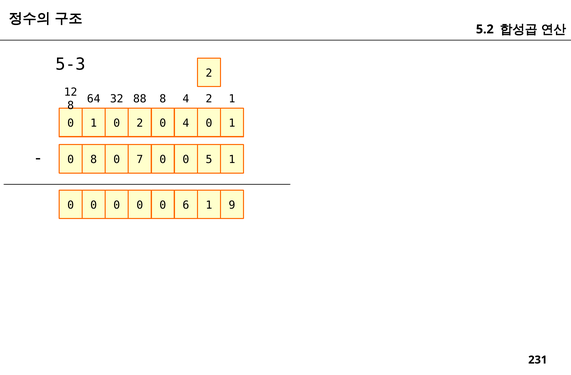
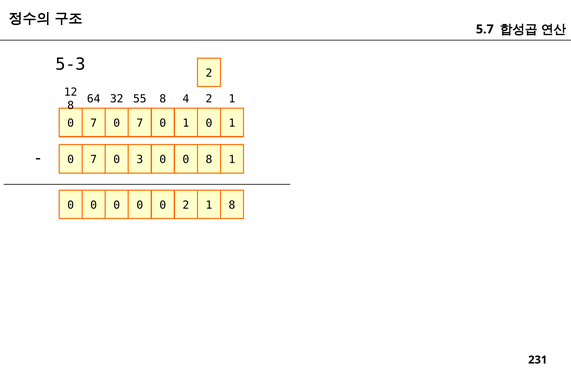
5.2: 5.2 -> 5.7
88: 88 -> 55
1 at (94, 123): 1 -> 7
2 at (140, 123): 2 -> 7
4 at (186, 123): 4 -> 1
8 at (94, 160): 8 -> 7
7: 7 -> 3
0 5: 5 -> 8
0 6: 6 -> 2
1 9: 9 -> 8
